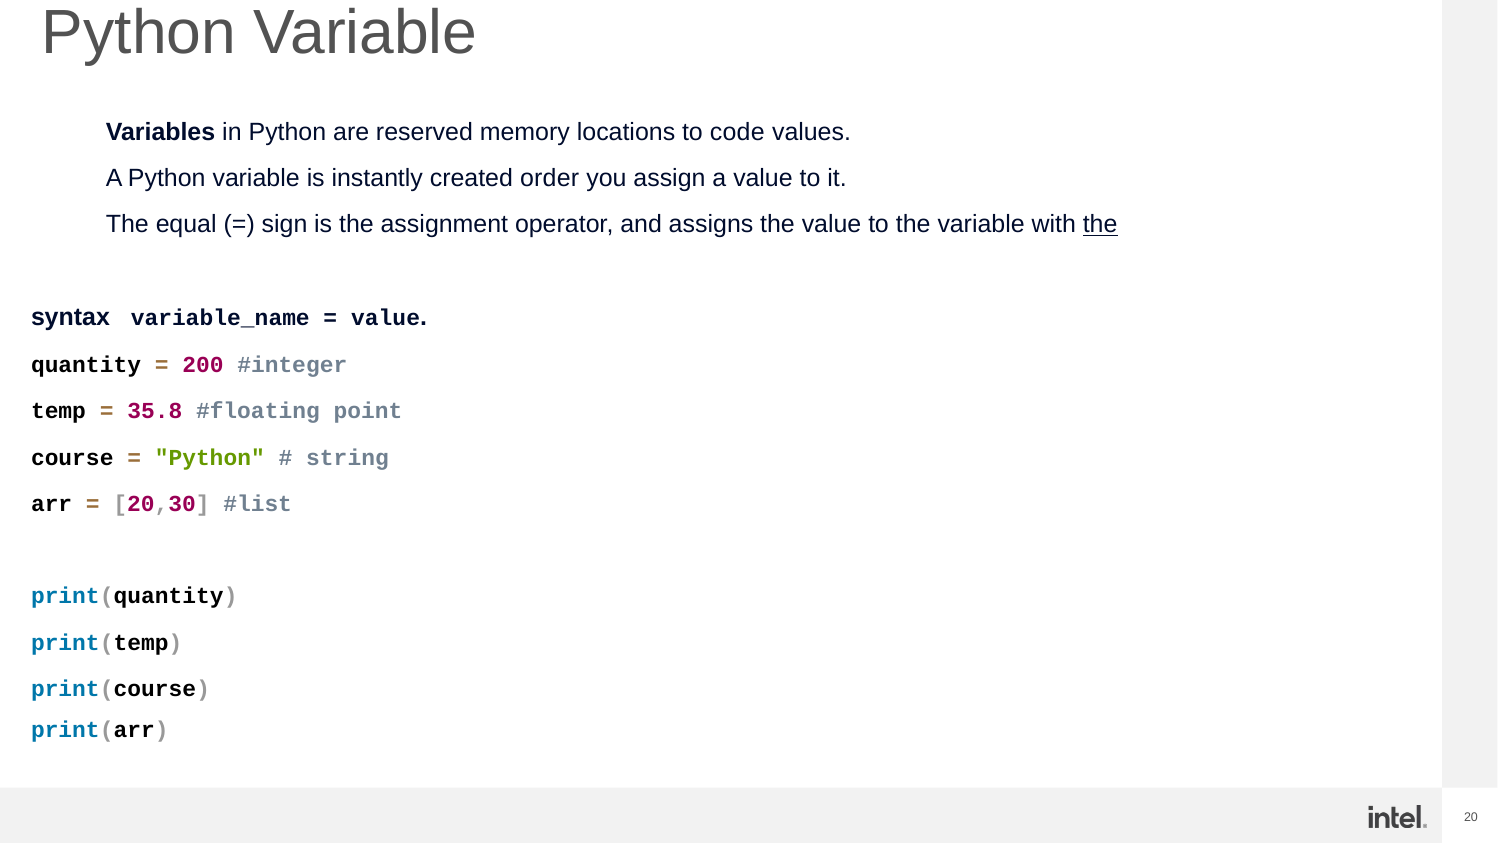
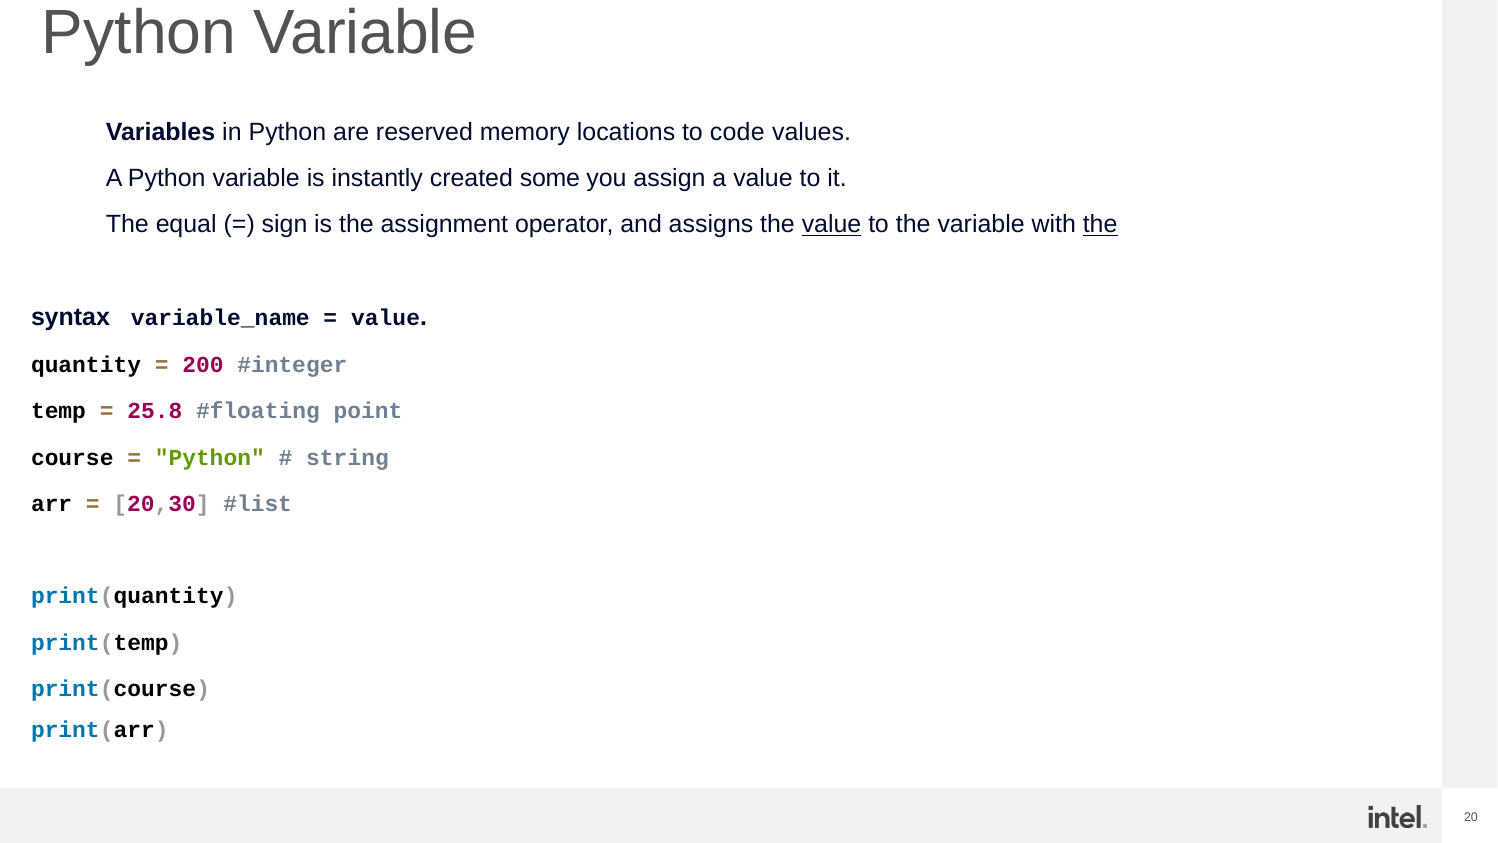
order: order -> some
value at (832, 225) underline: none -> present
35.8: 35.8 -> 25.8
